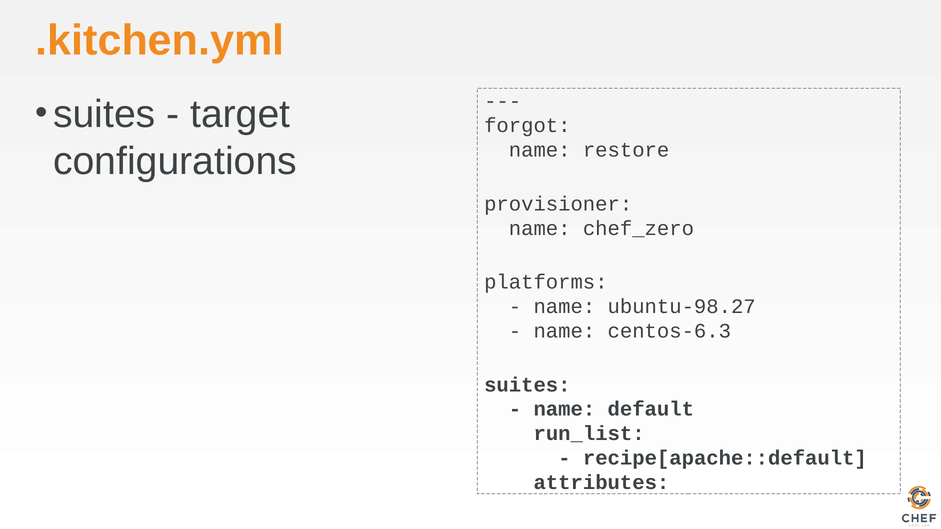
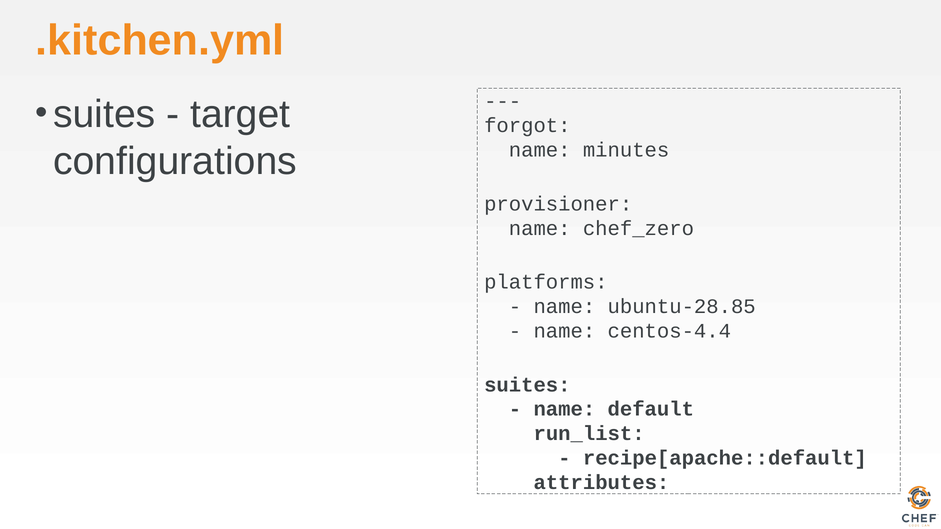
restore: restore -> minutes
ubuntu-98.27: ubuntu-98.27 -> ubuntu-28.85
centos-6.3: centos-6.3 -> centos-4.4
